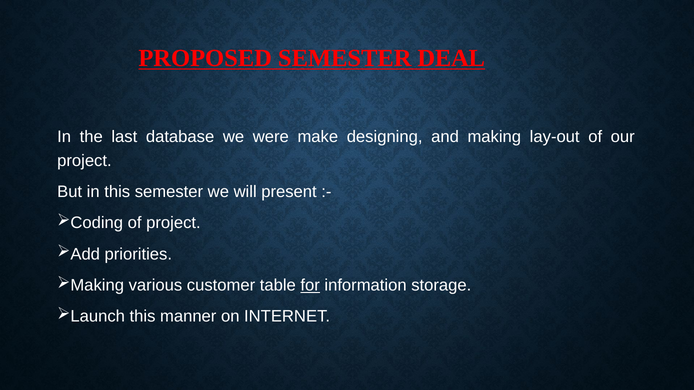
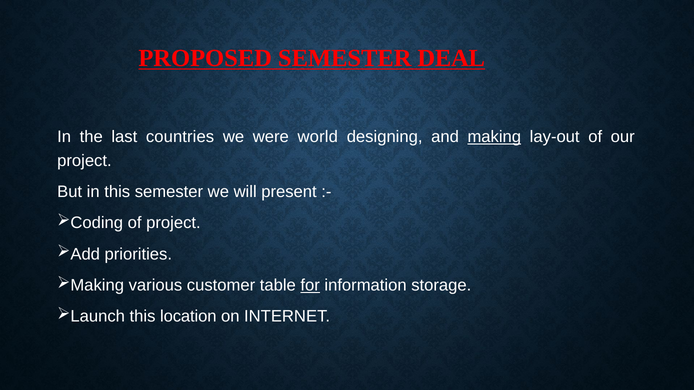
database: database -> countries
make: make -> world
making underline: none -> present
manner: manner -> location
